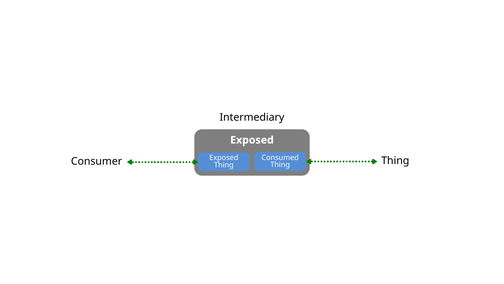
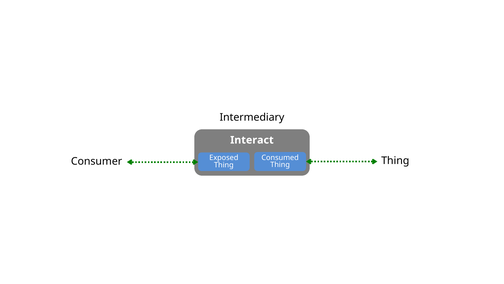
Exposed at (252, 140): Exposed -> Interact
